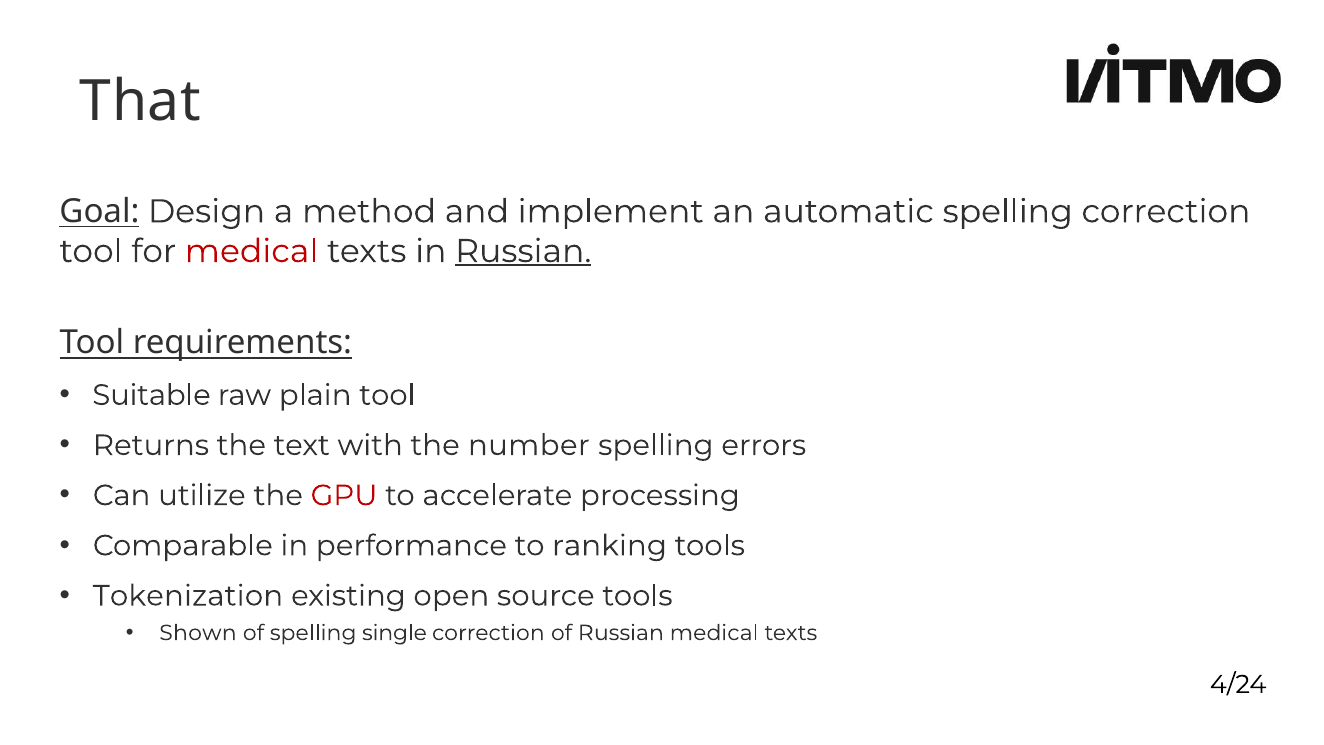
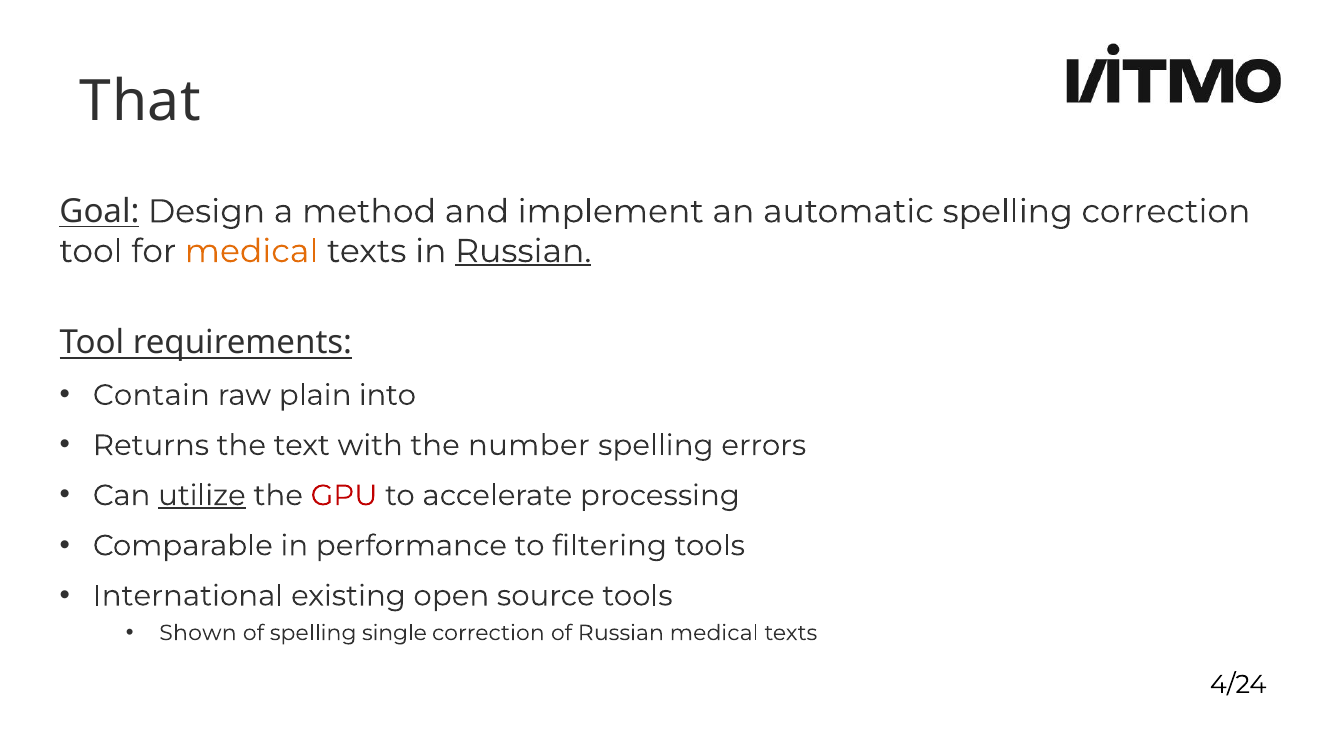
medical at (252, 251) colour: red -> orange
Suitable: Suitable -> Contain
plain tool: tool -> into
utilize underline: none -> present
ranking: ranking -> filtering
Tokenization: Tokenization -> International
